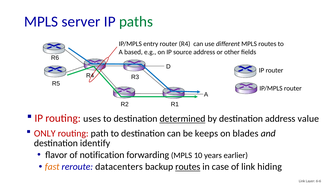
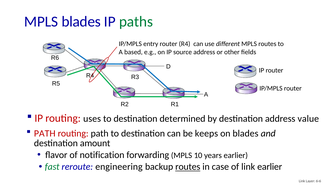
MPLS server: server -> blades
determined underline: present -> none
ONLY at (45, 133): ONLY -> PATH
identify: identify -> amount
fast colour: orange -> green
datacenters: datacenters -> engineering
link hiding: hiding -> earlier
